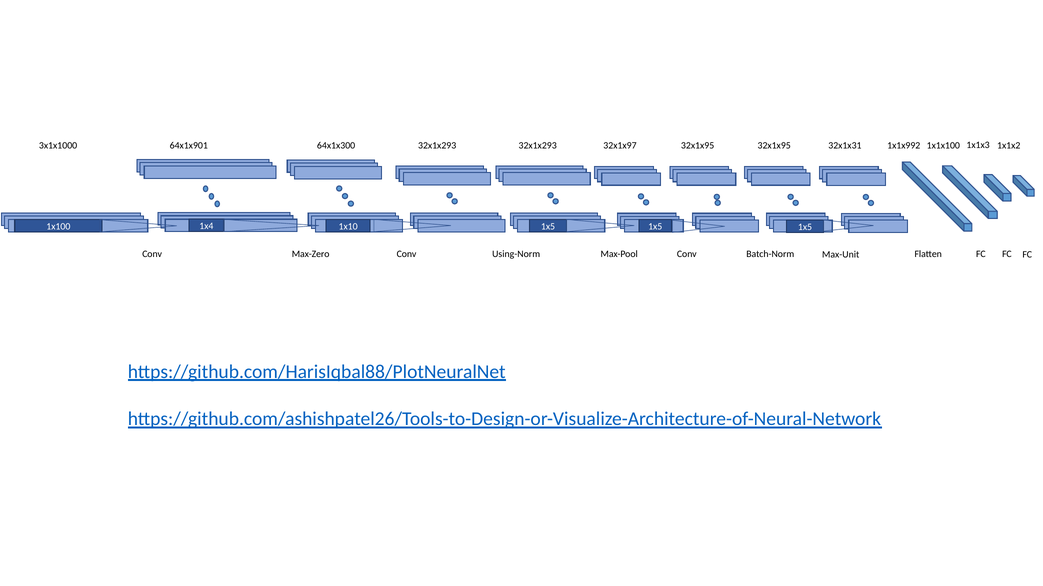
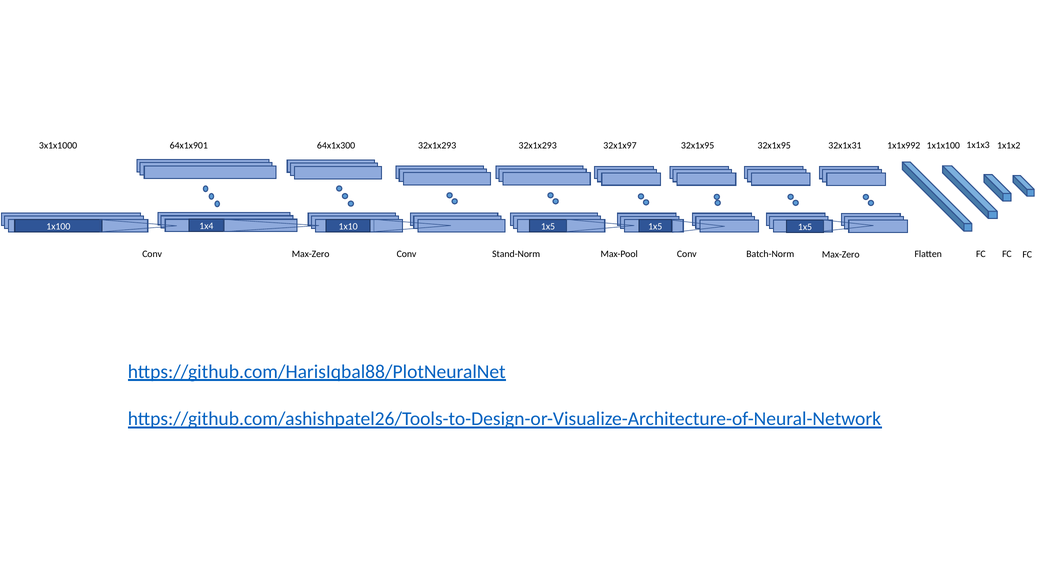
Using-Norm: Using-Norm -> Stand-Norm
Max-Unit at (841, 255): Max-Unit -> Max-Zero
